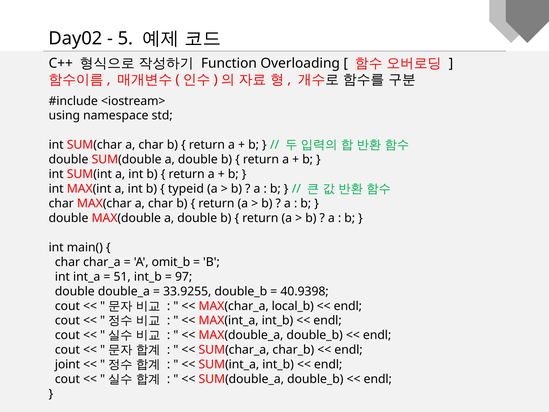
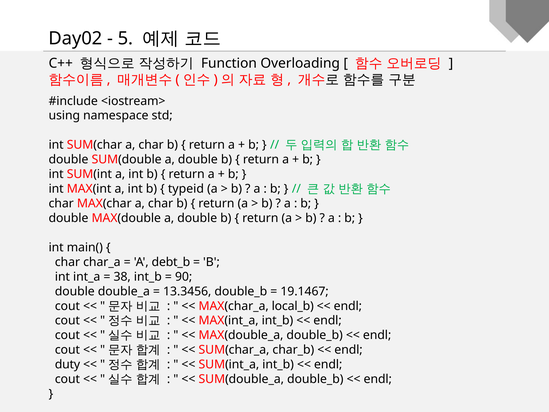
omit_b: omit_b -> debt_b
51: 51 -> 38
97: 97 -> 90
33.9255: 33.9255 -> 13.3456
40.9398: 40.9398 -> 19.1467
joint: joint -> duty
